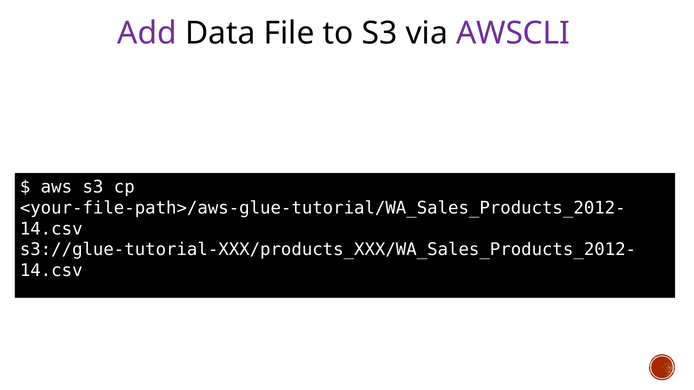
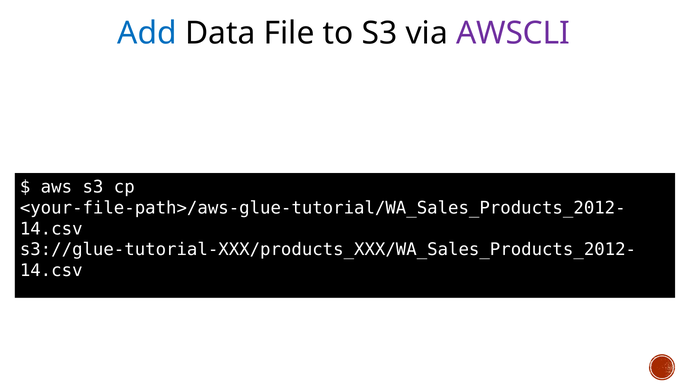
Add colour: purple -> blue
